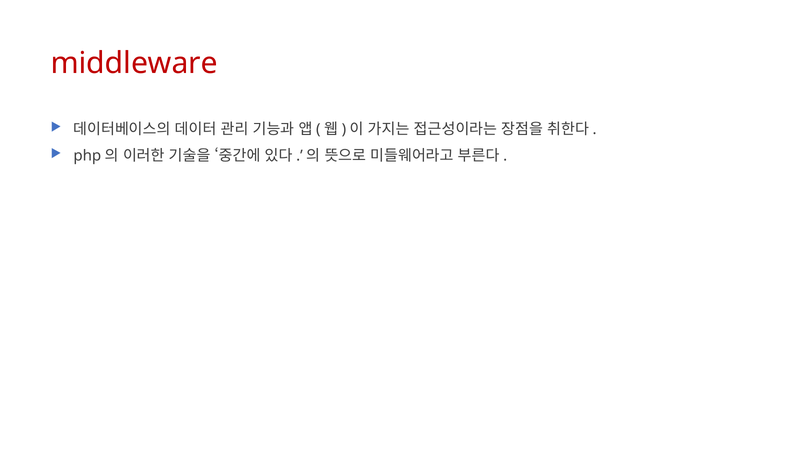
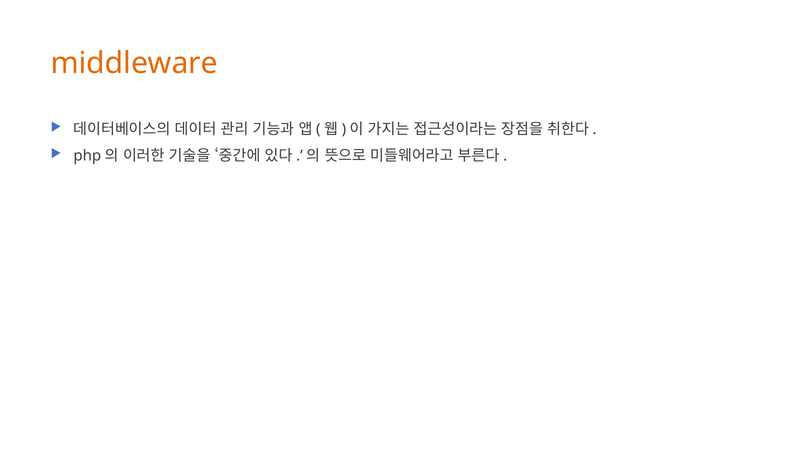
middleware colour: red -> orange
